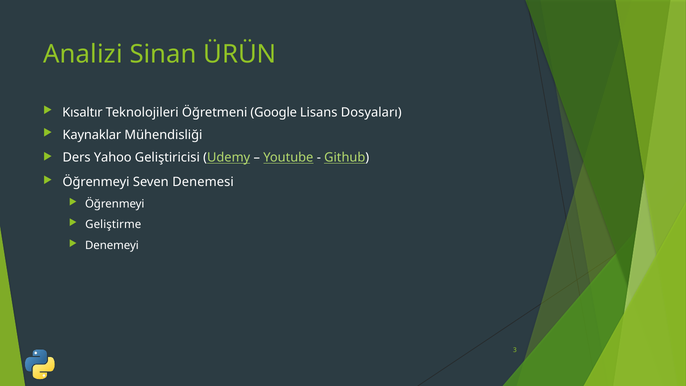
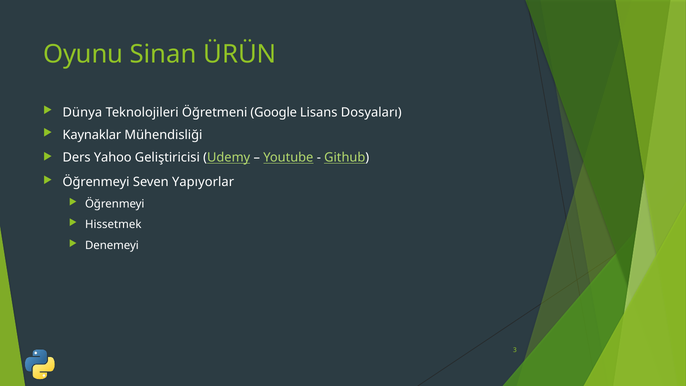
Analizi: Analizi -> Oyunu
Kısaltır: Kısaltır -> Dünya
Denemesi: Denemesi -> Yapıyorlar
Geliştirme: Geliştirme -> Hissetmek
